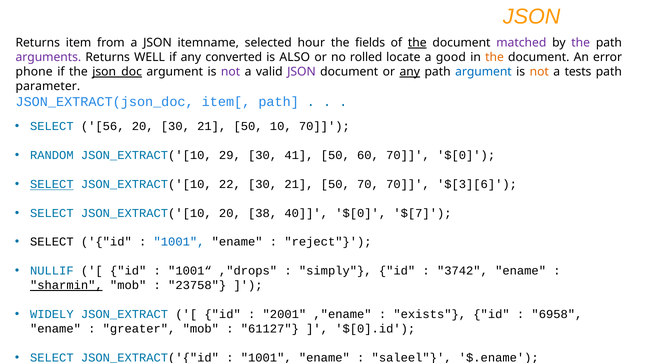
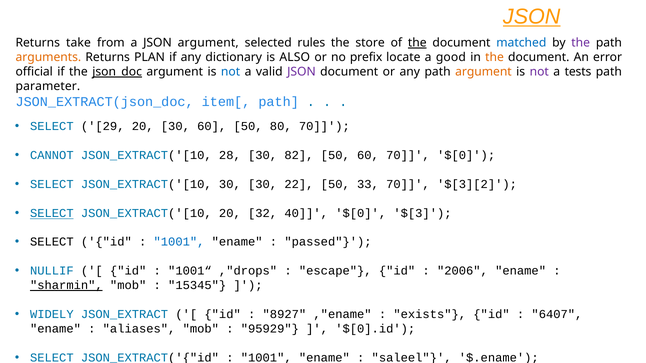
JSON at (532, 17) underline: none -> present
item: item -> take
JSON itemname: itemname -> argument
hour: hour -> rules
fields: fields -> store
matched colour: purple -> blue
arguments colour: purple -> orange
WELL: WELL -> PLAN
converted: converted -> dictionary
rolled: rolled -> prefix
phone: phone -> official
not at (231, 72) colour: purple -> blue
any at (410, 72) underline: present -> none
argument at (483, 72) colour: blue -> orange
not at (539, 72) colour: orange -> purple
56: 56 -> 29
20 30 21: 21 -> 60
10: 10 -> 80
RANDOM: RANDOM -> CANNOT
29: 29 -> 28
41: 41 -> 82
SELECT at (52, 185) underline: present -> none
JSON_EXTRACT('[10 22: 22 -> 30
21 at (299, 185): 21 -> 22
50 70: 70 -> 33
$[3][6: $[3][6 -> $[3][2
SELECT at (52, 214) underline: none -> present
38: 38 -> 32
$[7: $[7 -> $[3
reject: reject -> passed
simply: simply -> escape
3742: 3742 -> 2006
23758: 23758 -> 15345
2001: 2001 -> 8927
6958: 6958 -> 6407
greater: greater -> aliases
61127: 61127 -> 95929
